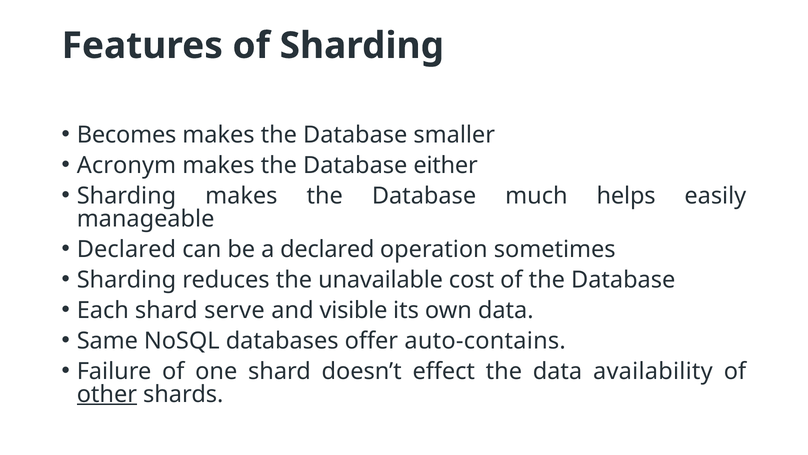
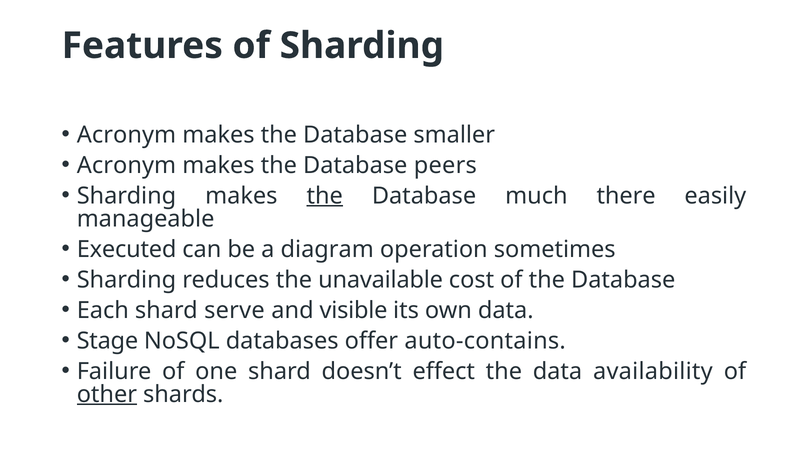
Becomes at (127, 135): Becomes -> Acronym
either: either -> peers
the at (325, 196) underline: none -> present
helps: helps -> there
Declared at (126, 249): Declared -> Executed
a declared: declared -> diagram
Same: Same -> Stage
